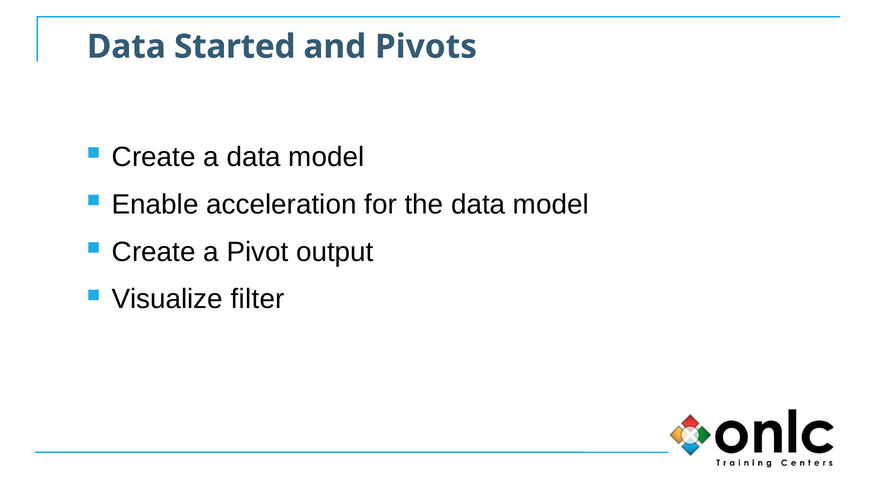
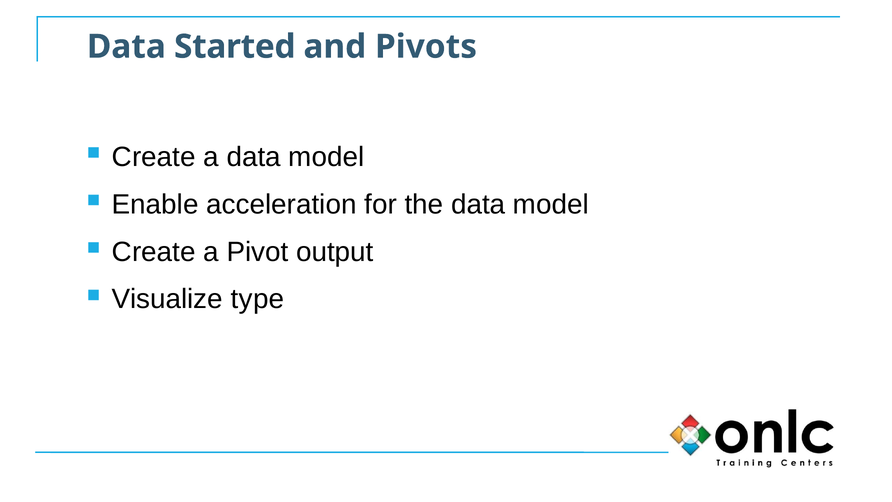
filter: filter -> type
